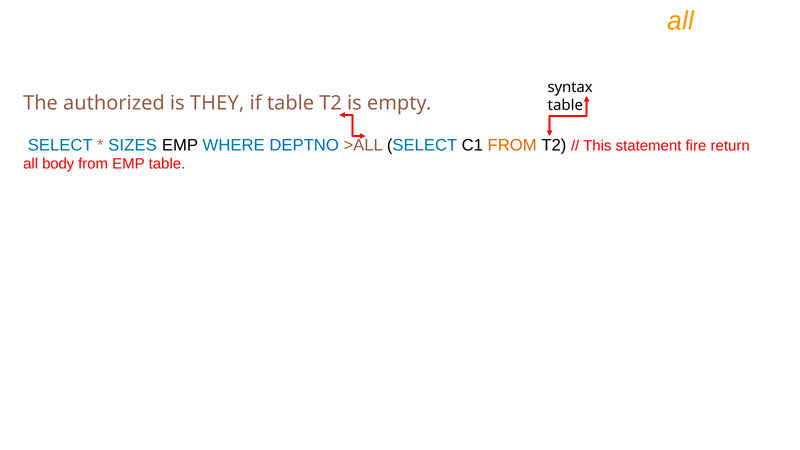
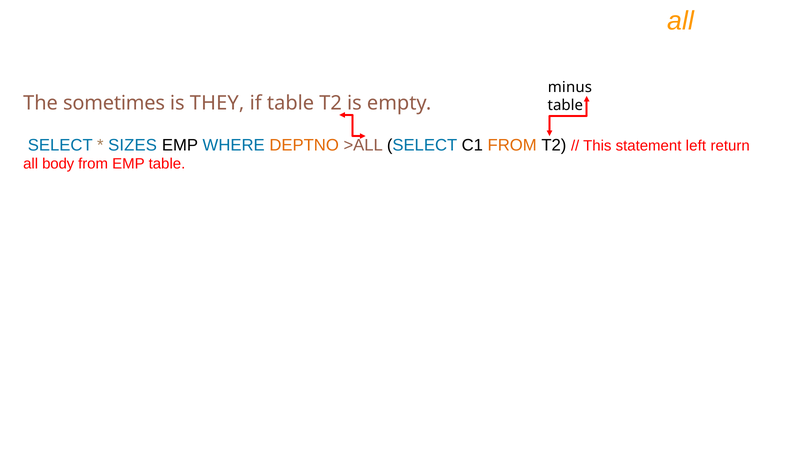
syntax: syntax -> minus
authorized: authorized -> sometimes
DEPTNO colour: blue -> orange
fire: fire -> left
